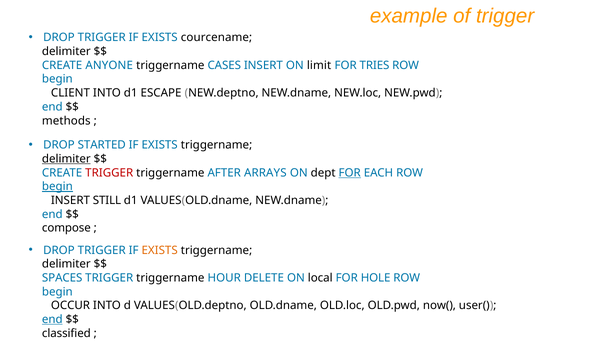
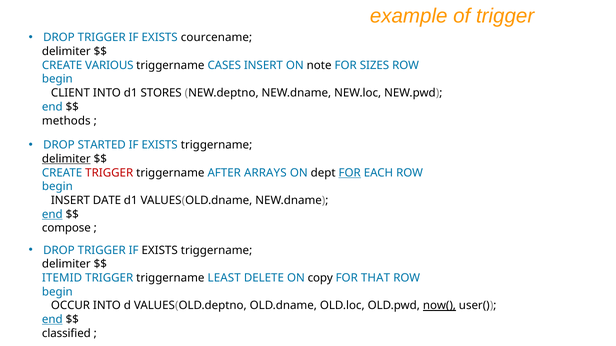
ANYONE: ANYONE -> VARIOUS
limit: limit -> note
TRIES: TRIES -> SIZES
ESCAPE: ESCAPE -> STORES
begin at (57, 187) underline: present -> none
STILL: STILL -> DATE
end at (52, 215) underline: none -> present
EXISTS at (160, 251) colour: orange -> black
SPACES: SPACES -> ITEMID
HOUR: HOUR -> LEAST
local: local -> copy
HOLE: HOLE -> THAT
now( underline: none -> present
